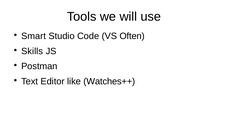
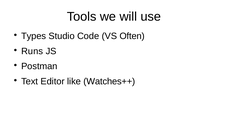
Smart: Smart -> Types
Skills: Skills -> Runs
